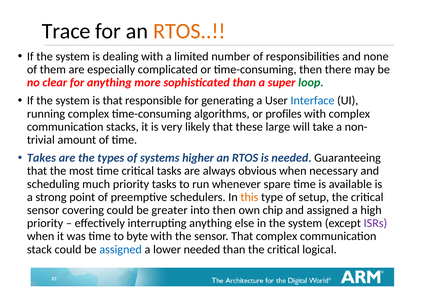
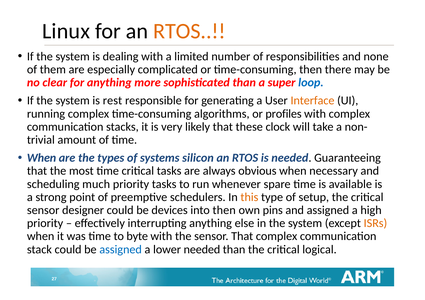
Trace: Trace -> Linux
loop colour: green -> blue
is that: that -> rest
Interface colour: blue -> orange
large: large -> clock
Takes at (41, 158): Takes -> When
higher: higher -> silicon
covering: covering -> designer
greater: greater -> devices
chip: chip -> pins
ISRs colour: purple -> orange
